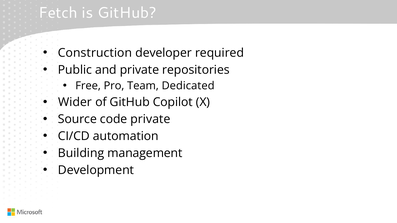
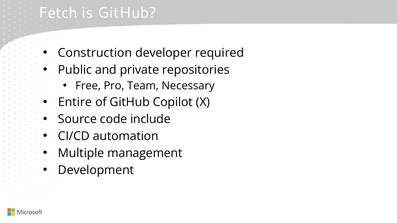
Dedicated: Dedicated -> Necessary
Wider: Wider -> Entire
code private: private -> include
Building: Building -> Multiple
